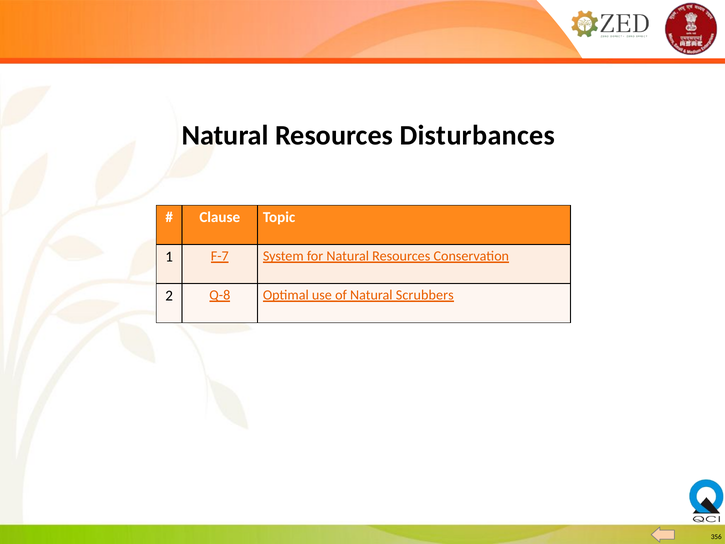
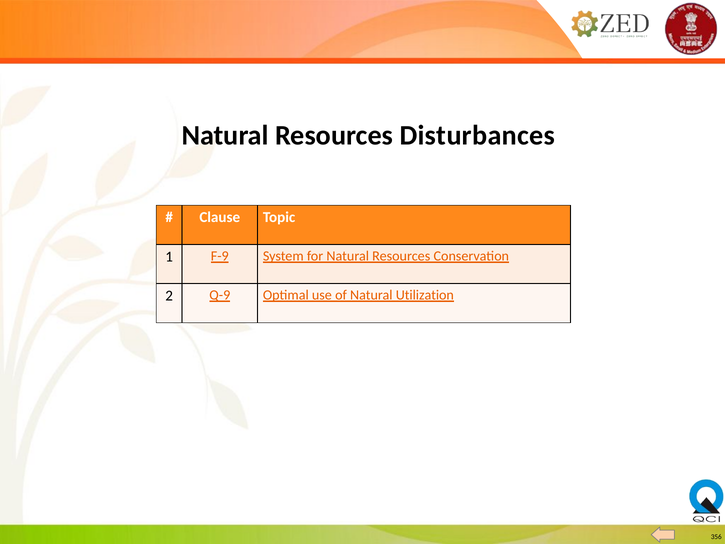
F-7: F-7 -> F-9
Q-8: Q-8 -> Q-9
Scrubbers: Scrubbers -> Utilization
